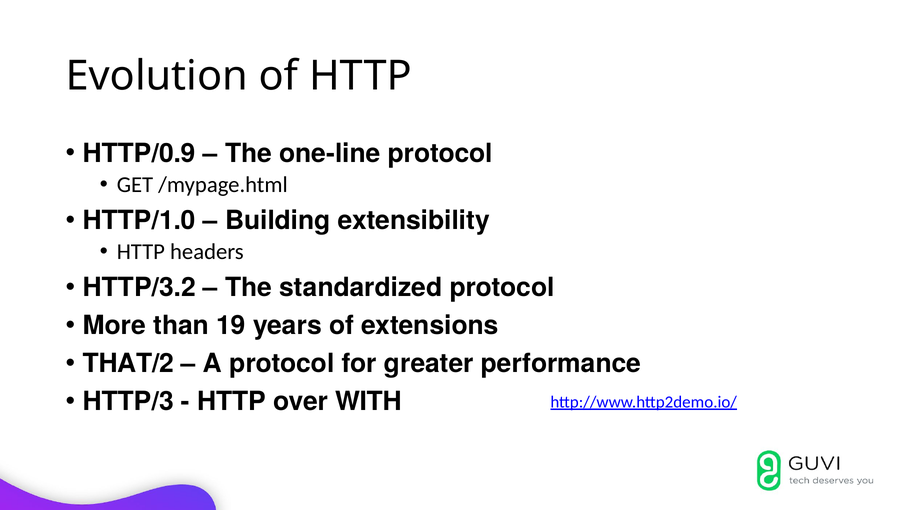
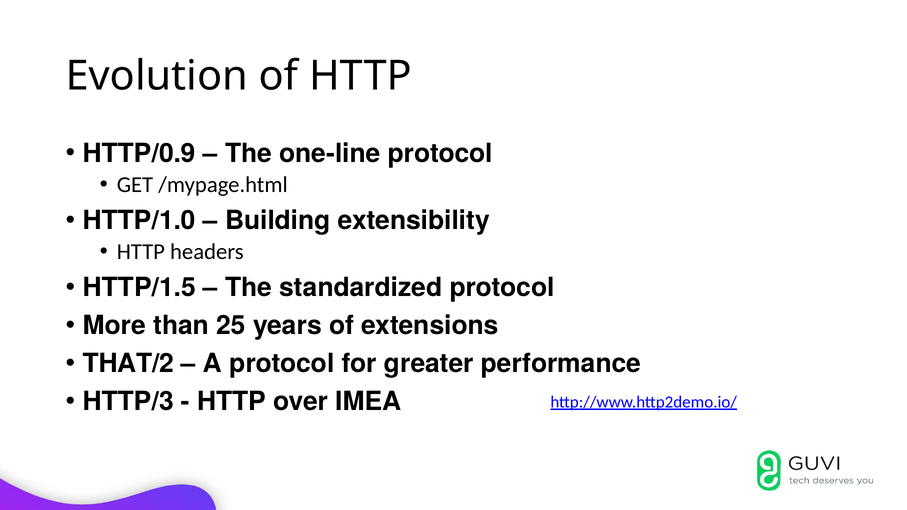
HTTP/3.2: HTTP/3.2 -> HTTP/1.5
19: 19 -> 25
WITH: WITH -> IMEA
